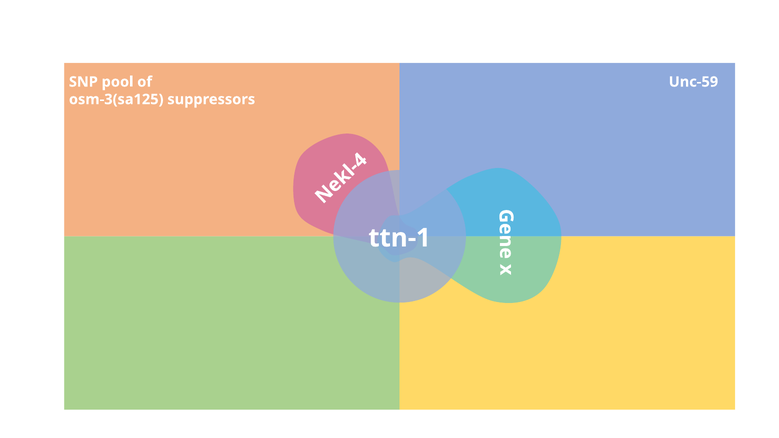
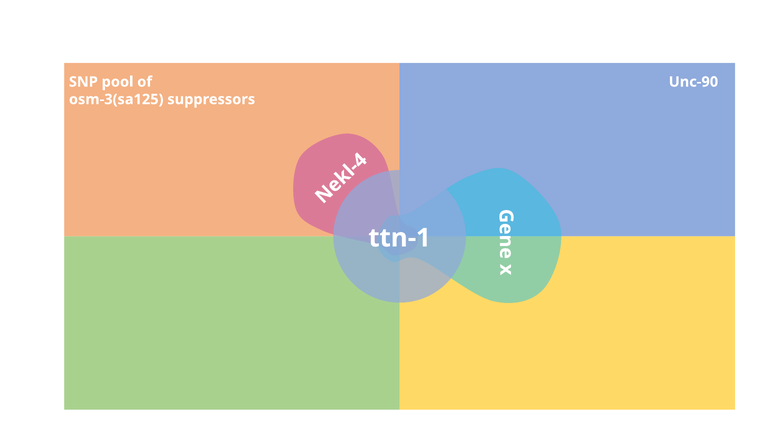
Unc-59: Unc-59 -> Unc-90
